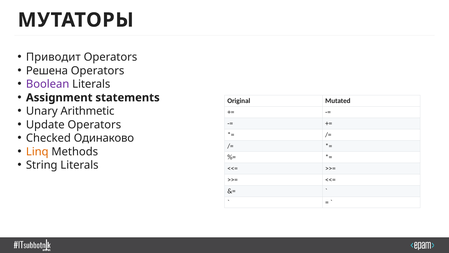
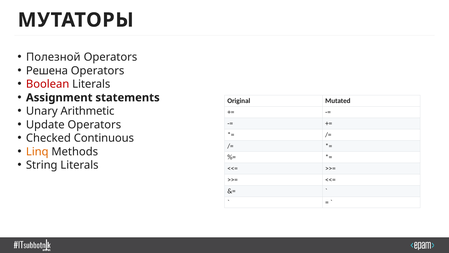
Приводит: Приводит -> Полезной
Boolean colour: purple -> red
Одинаково: Одинаково -> Continuous
